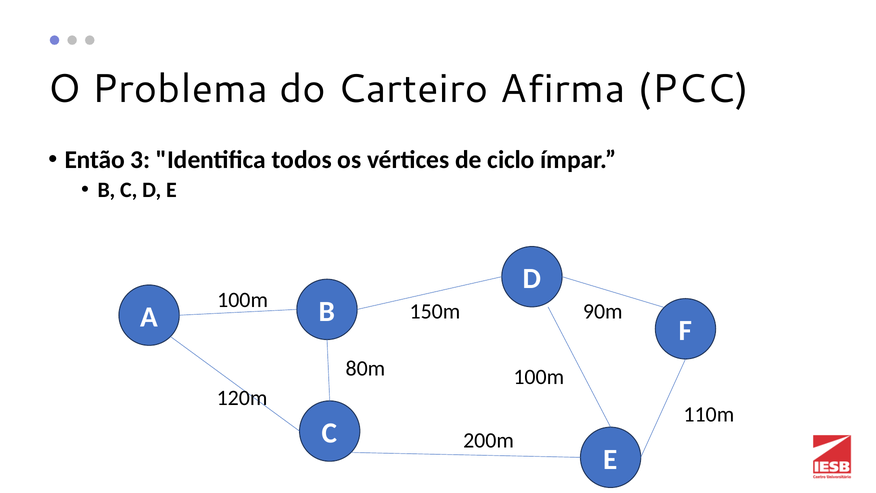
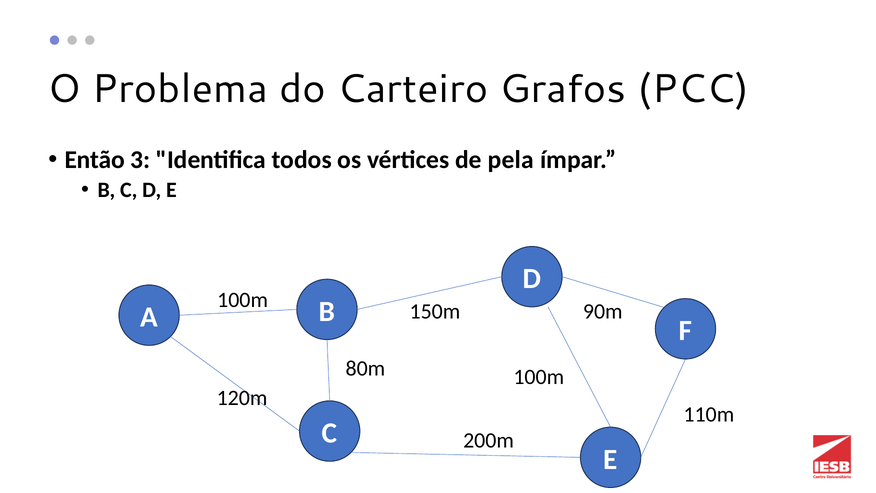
Afirma: Afirma -> Grafos
ciclo: ciclo -> pela
